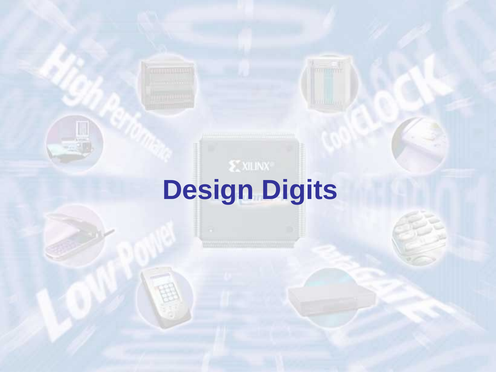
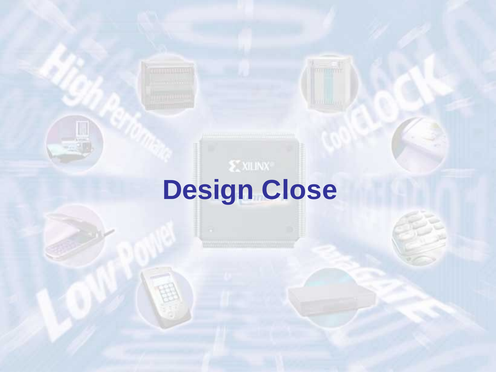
Digits: Digits -> Close
